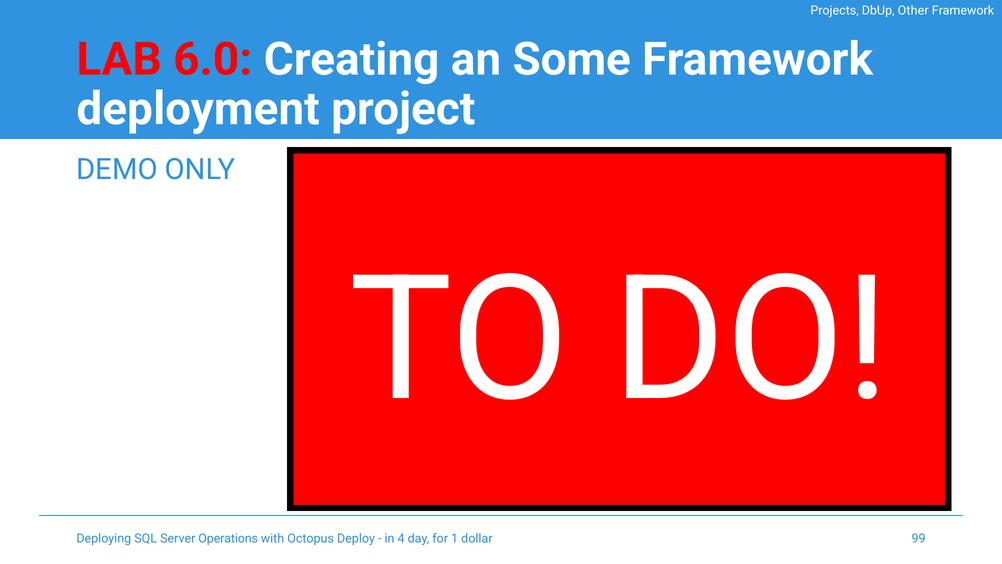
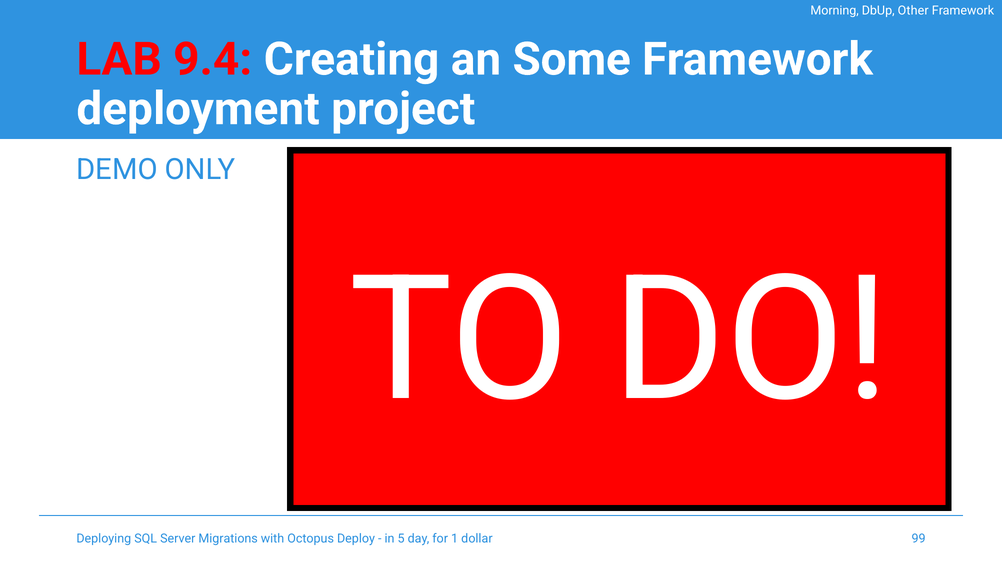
Projects: Projects -> Morning
6.0: 6.0 -> 9.4
Operations: Operations -> Migrations
4: 4 -> 5
